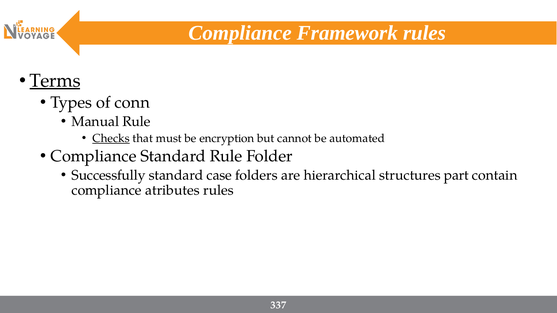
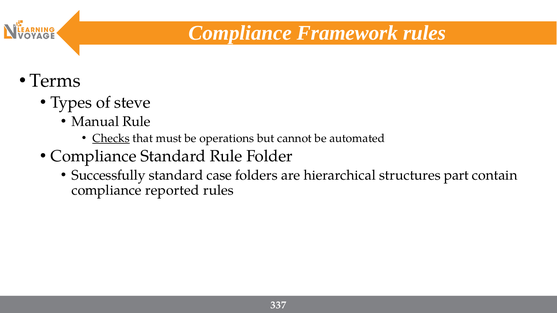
Terms underline: present -> none
conn: conn -> steve
encryption: encryption -> operations
atributes: atributes -> reported
